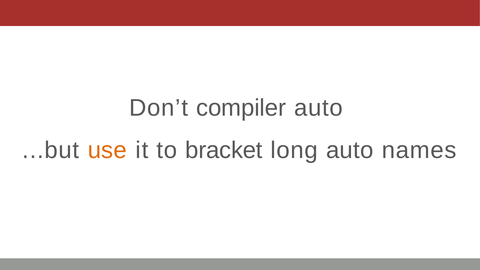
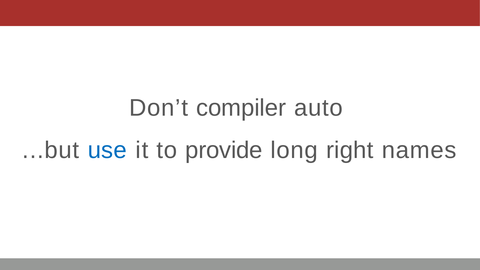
use colour: orange -> blue
bracket: bracket -> provide
long auto: auto -> right
